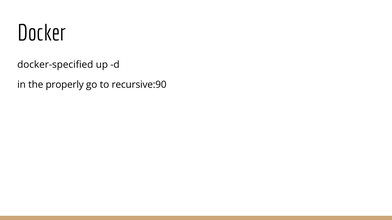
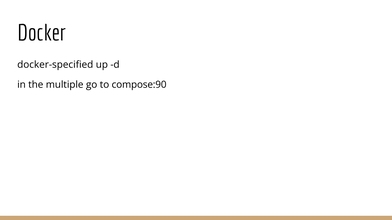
properly: properly -> multiple
recursive:90: recursive:90 -> compose:90
